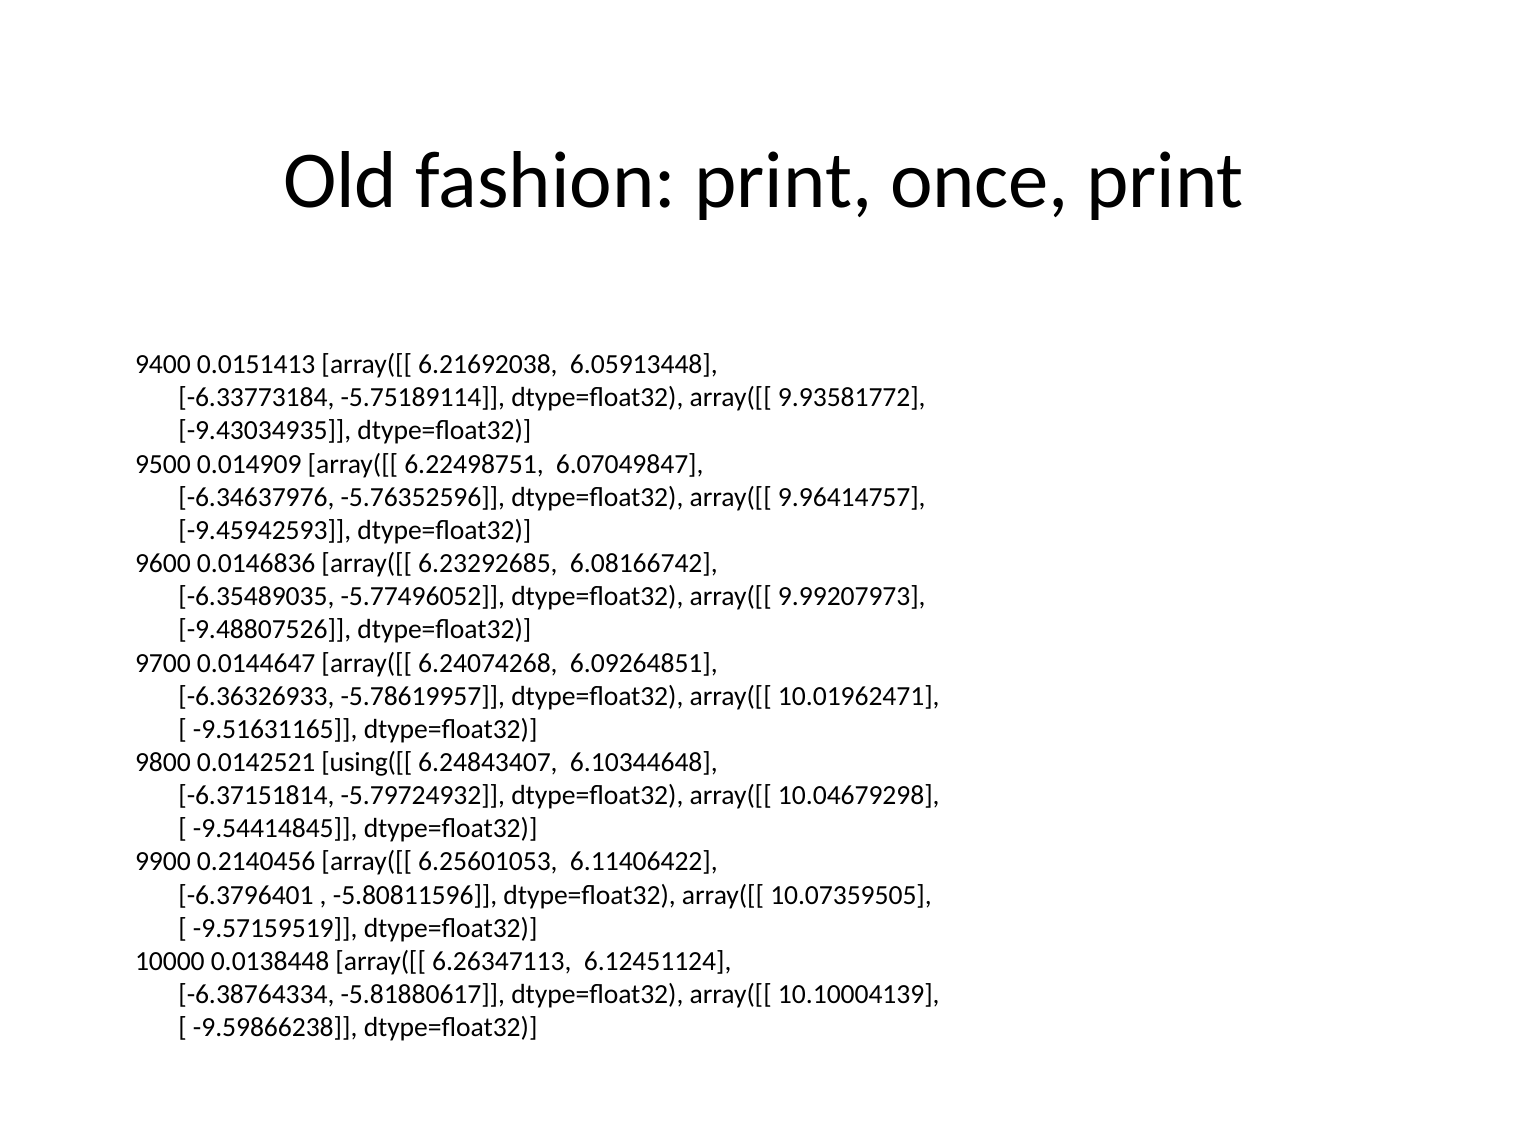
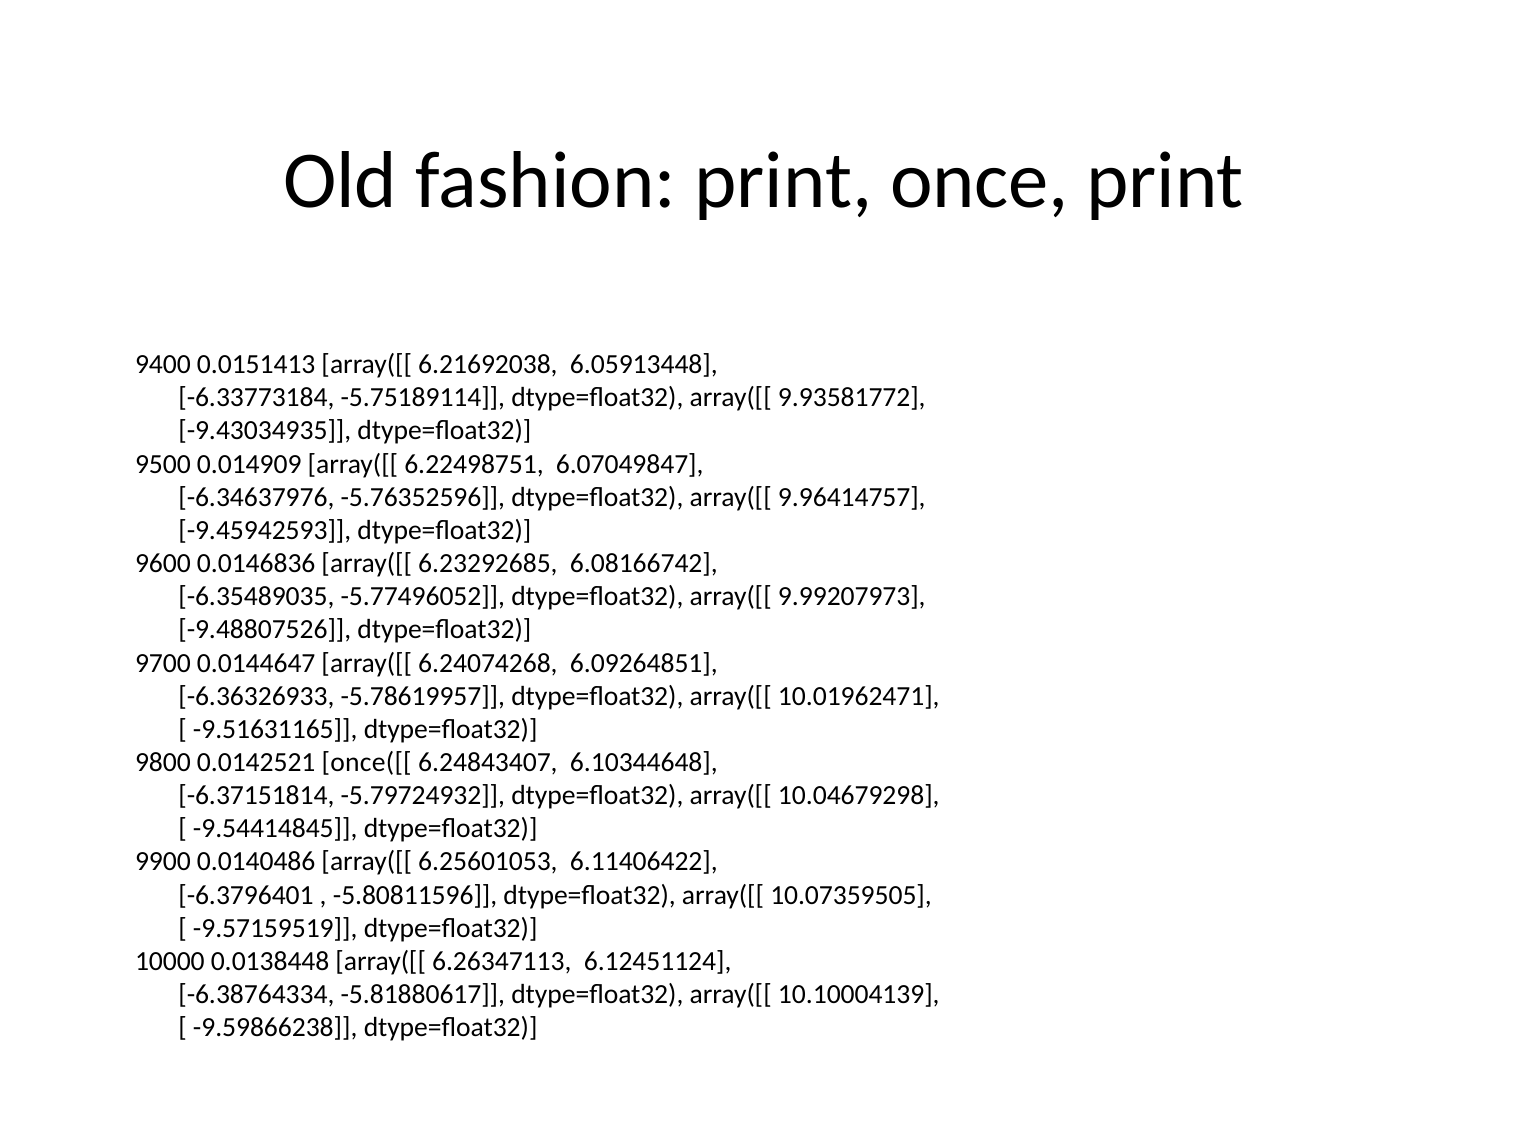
using([[: using([[ -> once([[
0.2140456: 0.2140456 -> 0.0140486
